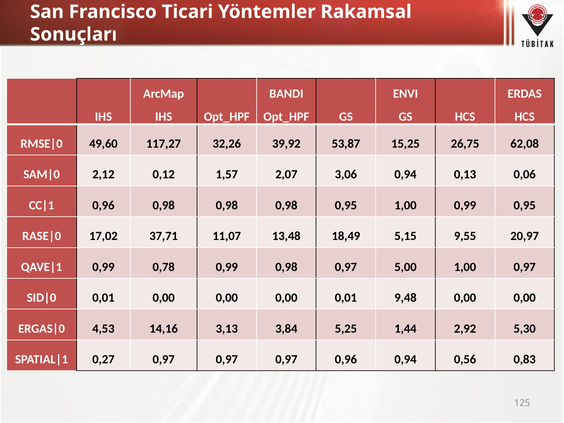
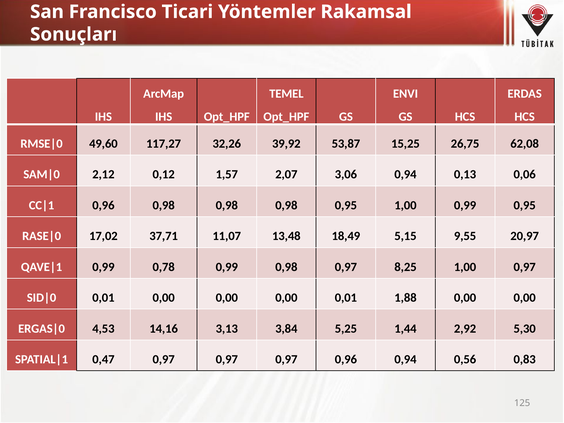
BANDI: BANDI -> TEMEL
5,00: 5,00 -> 8,25
9,48: 9,48 -> 1,88
0,27: 0,27 -> 0,47
